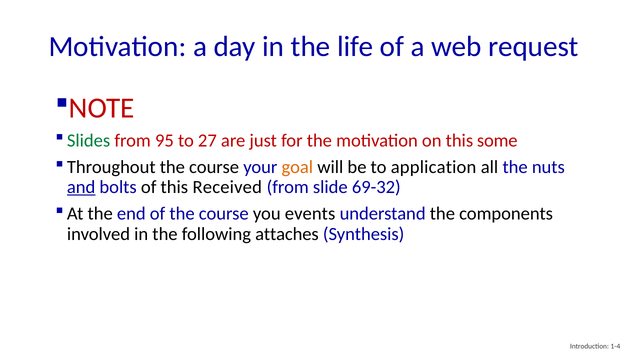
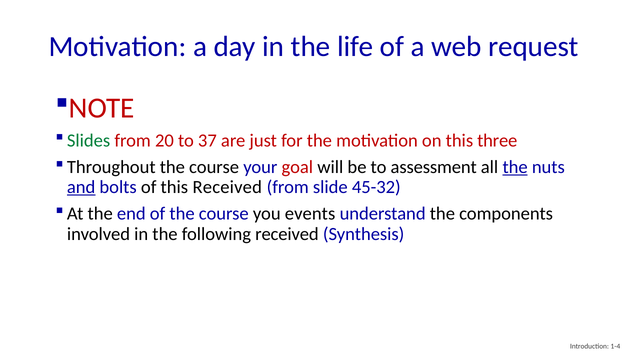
95: 95 -> 20
27: 27 -> 37
some: some -> three
goal colour: orange -> red
application: application -> assessment
the at (515, 167) underline: none -> present
69-32: 69-32 -> 45-32
following attaches: attaches -> received
